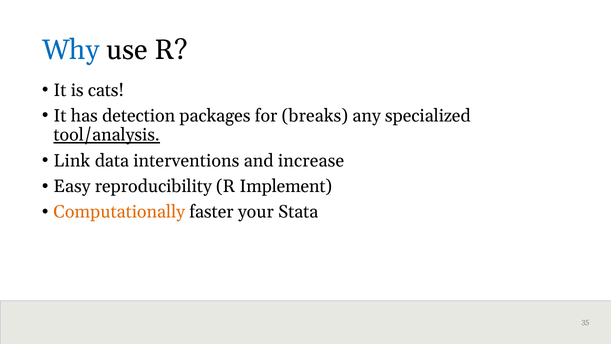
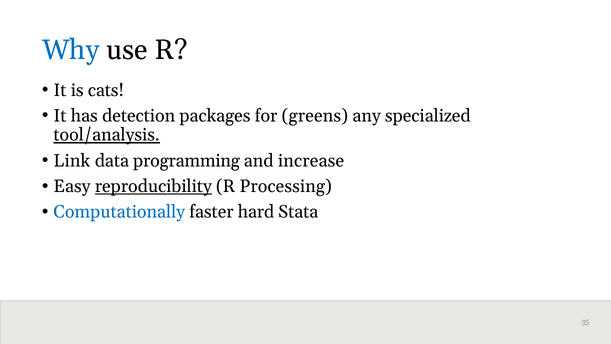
breaks: breaks -> greens
interventions: interventions -> programming
reproducibility underline: none -> present
Implement: Implement -> Processing
Computationally colour: orange -> blue
your: your -> hard
